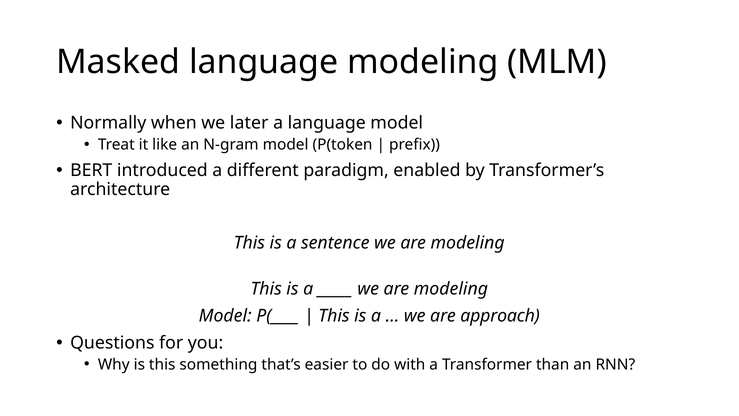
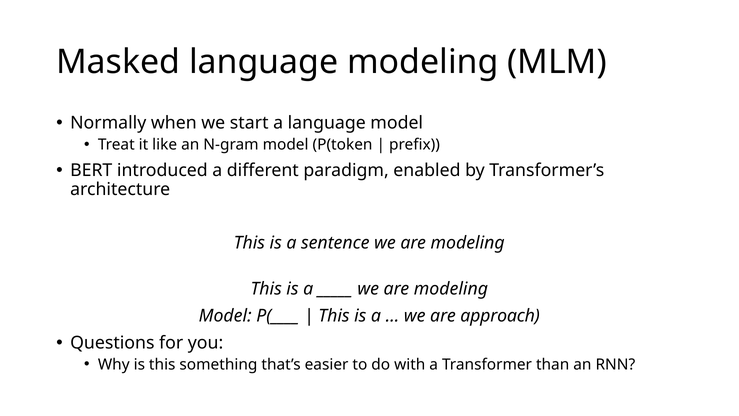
later: later -> start
